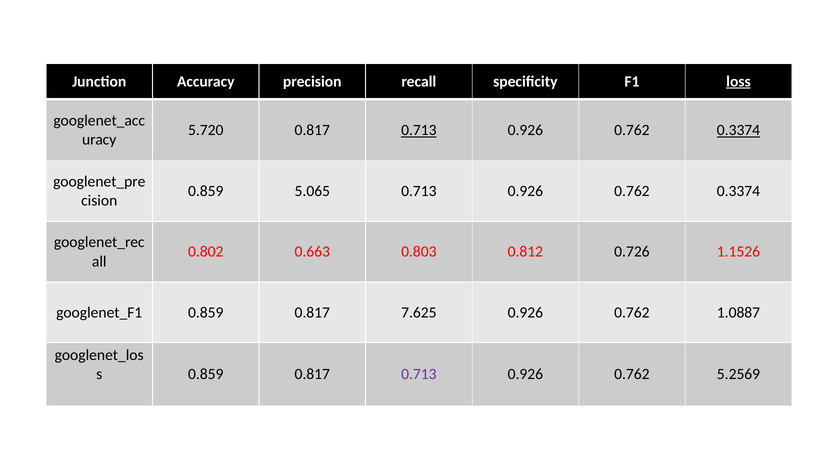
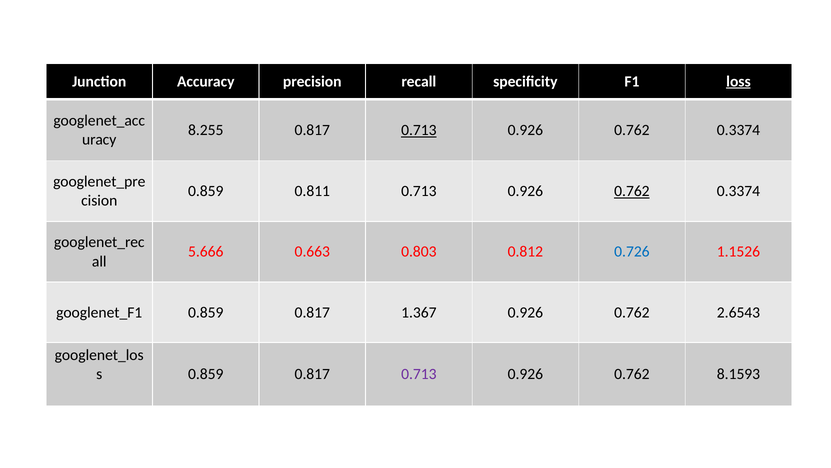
5.720: 5.720 -> 8.255
0.3374 at (738, 130) underline: present -> none
5.065: 5.065 -> 0.811
0.762 at (632, 191) underline: none -> present
0.802: 0.802 -> 5.666
0.726 colour: black -> blue
7.625: 7.625 -> 1.367
1.0887: 1.0887 -> 2.6543
5.2569: 5.2569 -> 8.1593
